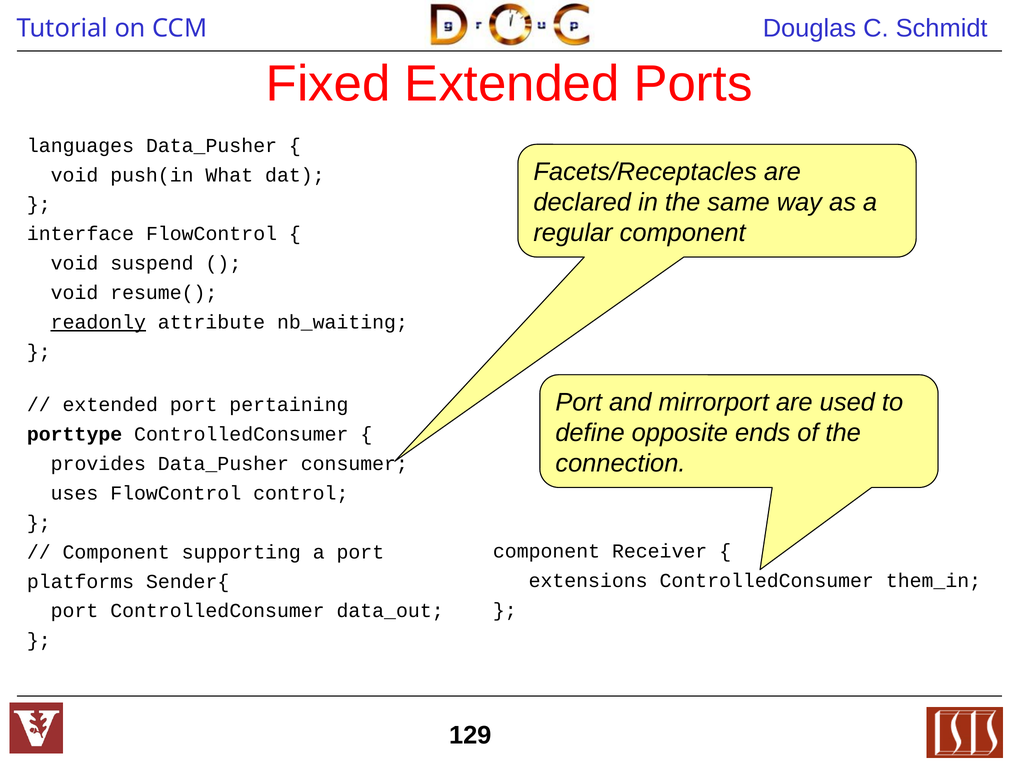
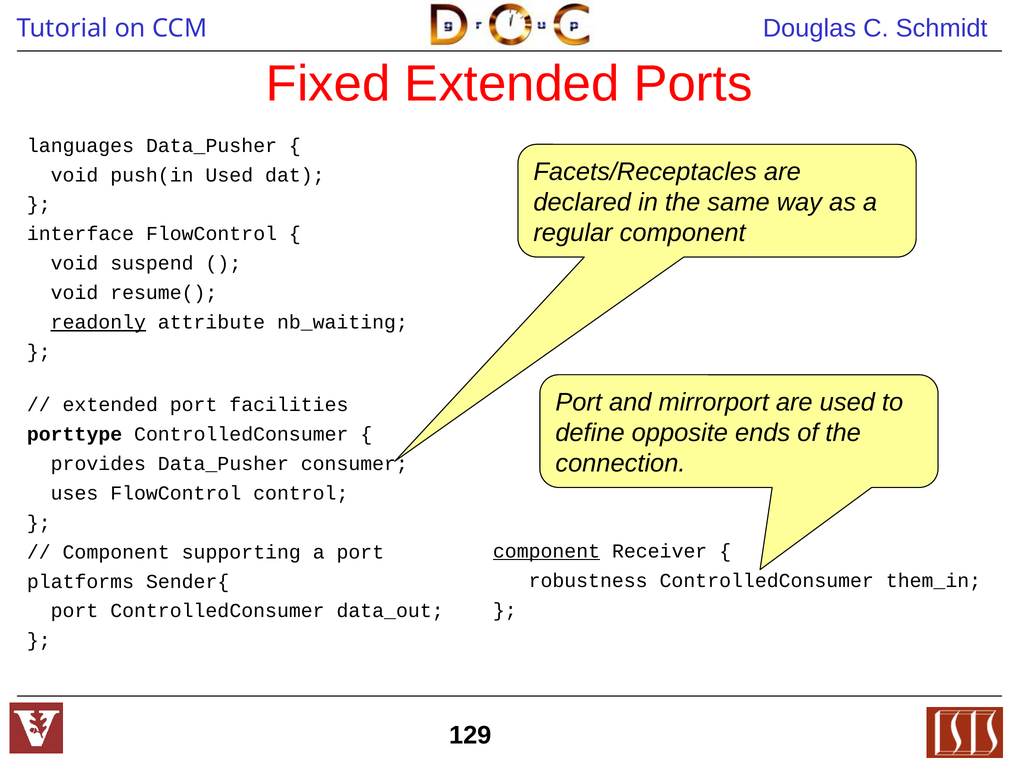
push(in What: What -> Used
pertaining: pertaining -> facilities
component at (547, 551) underline: none -> present
extensions: extensions -> robustness
